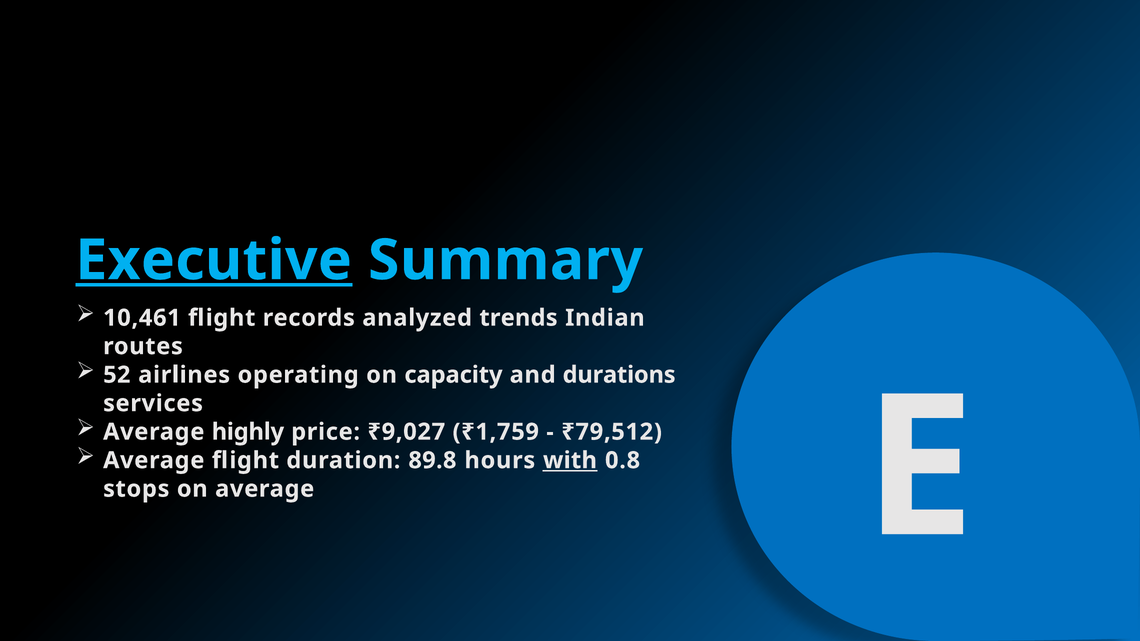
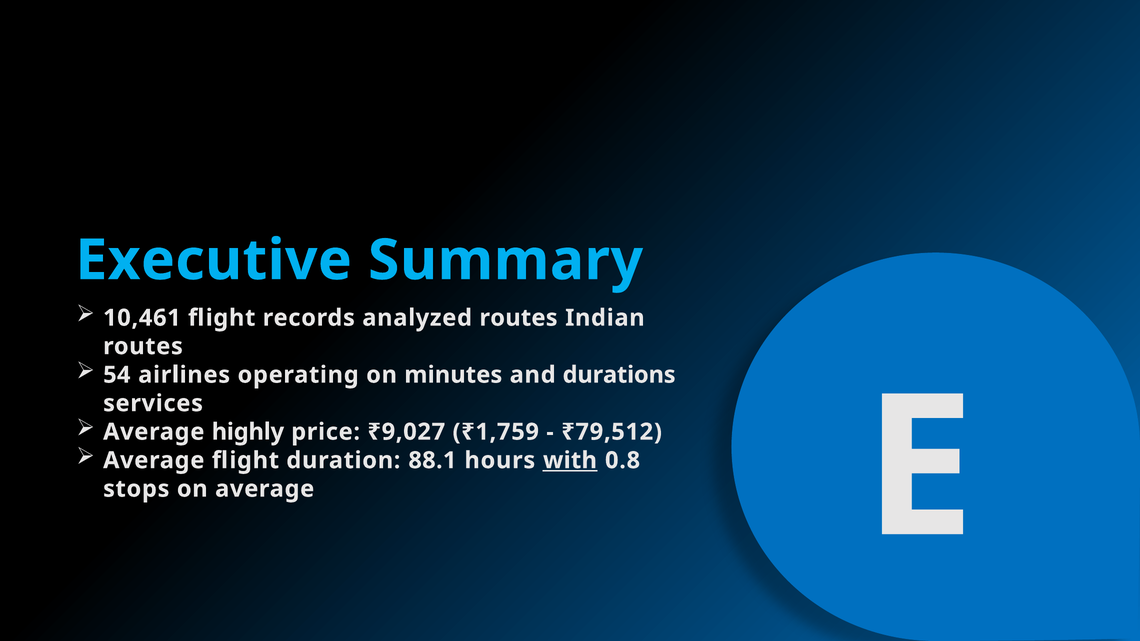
Executive underline: present -> none
analyzed trends: trends -> routes
52: 52 -> 54
capacity: capacity -> minutes
89.8: 89.8 -> 88.1
